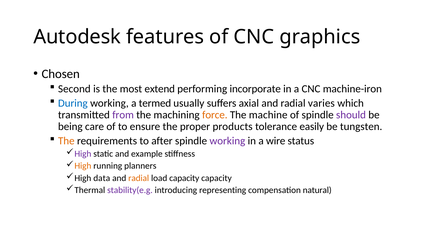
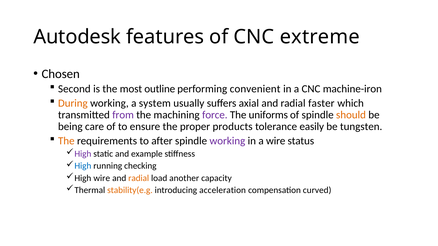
graphics: graphics -> extreme
extend: extend -> outline
incorporate: incorporate -> convenient
During colour: blue -> orange
termed: termed -> system
varies: varies -> faster
force colour: orange -> purple
machine: machine -> uniforms
should colour: purple -> orange
High at (83, 166) colour: orange -> blue
planners: planners -> checking
High data: data -> wire
load capacity: capacity -> another
stability(e.g colour: purple -> orange
representing: representing -> acceleration
natural: natural -> curved
